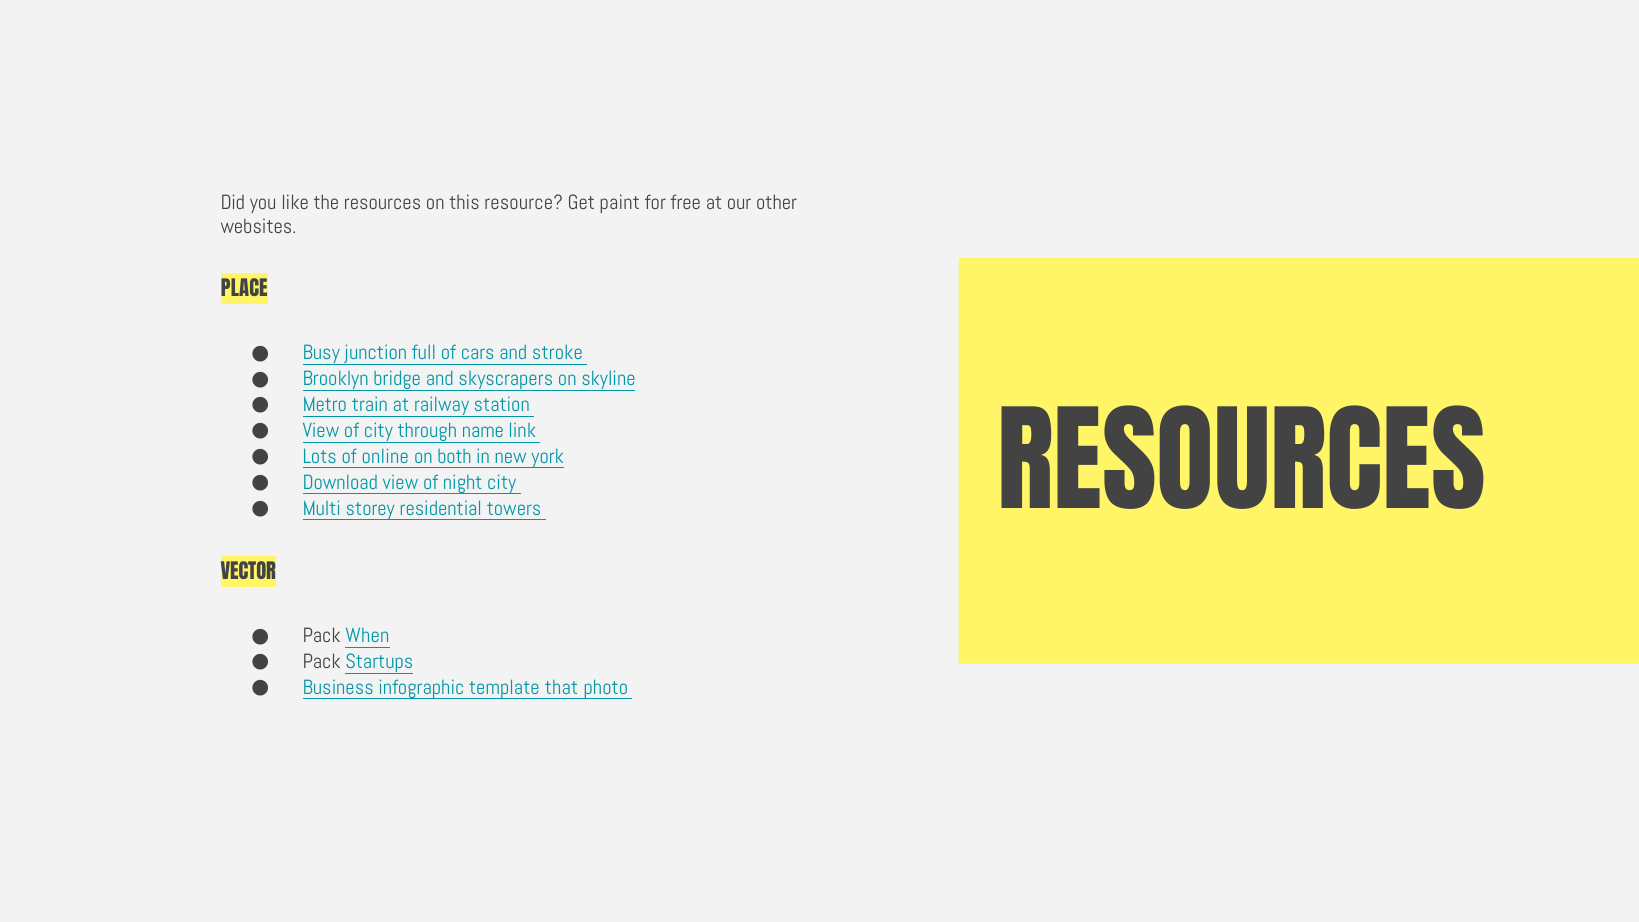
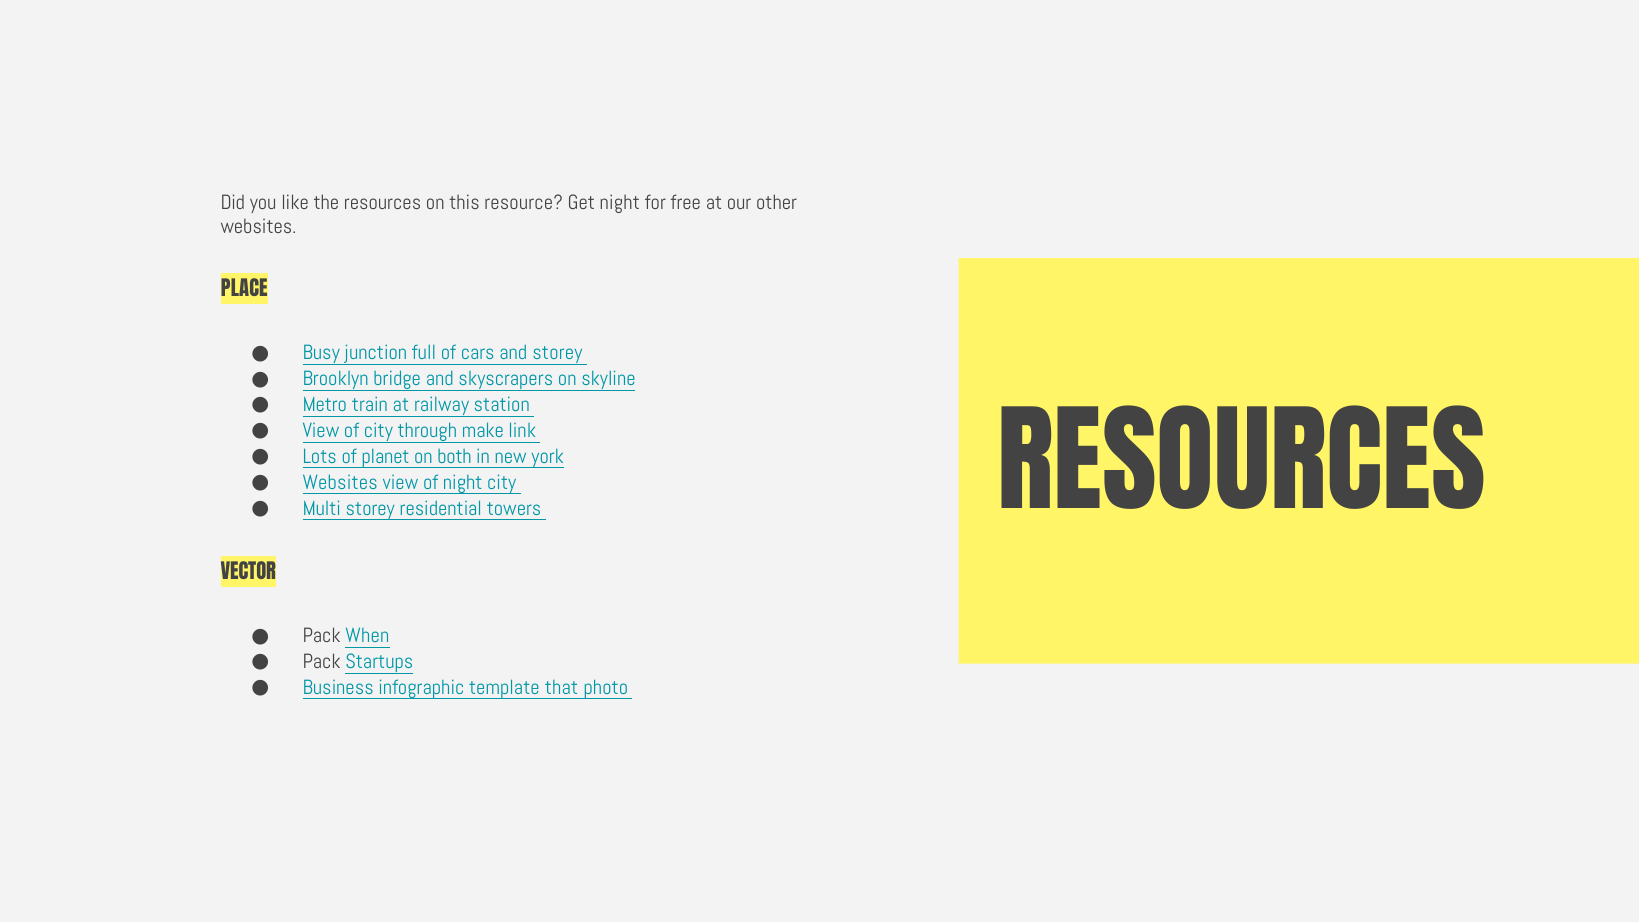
Get paint: paint -> night
and stroke: stroke -> storey
name: name -> make
online: online -> planet
Download at (340, 483): Download -> Websites
